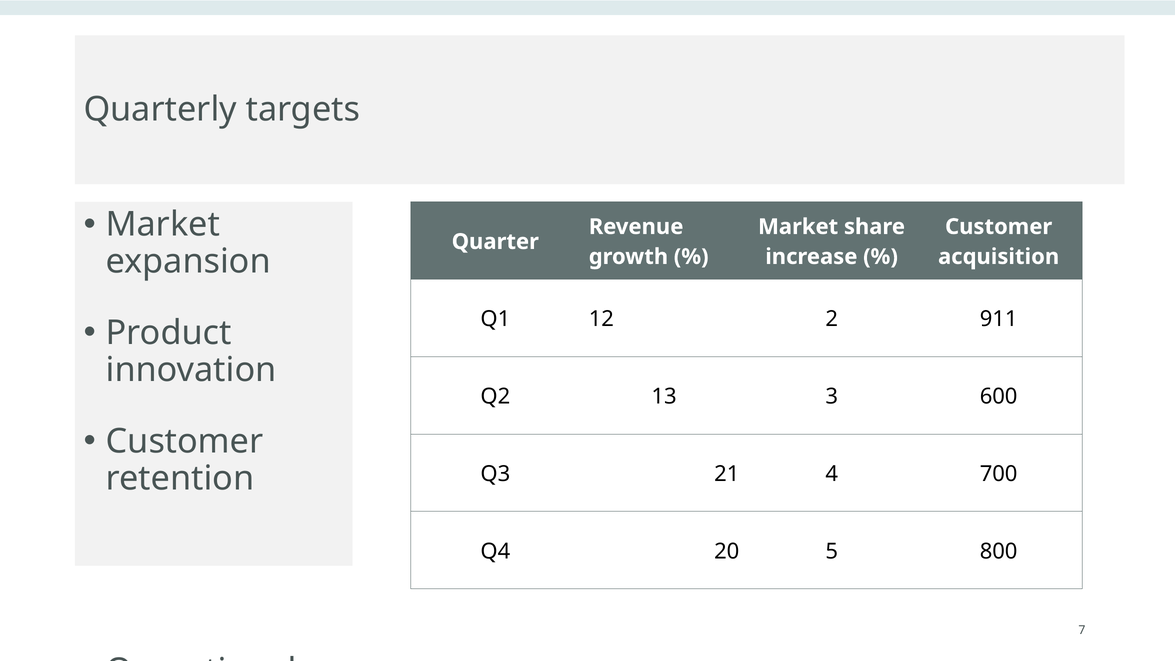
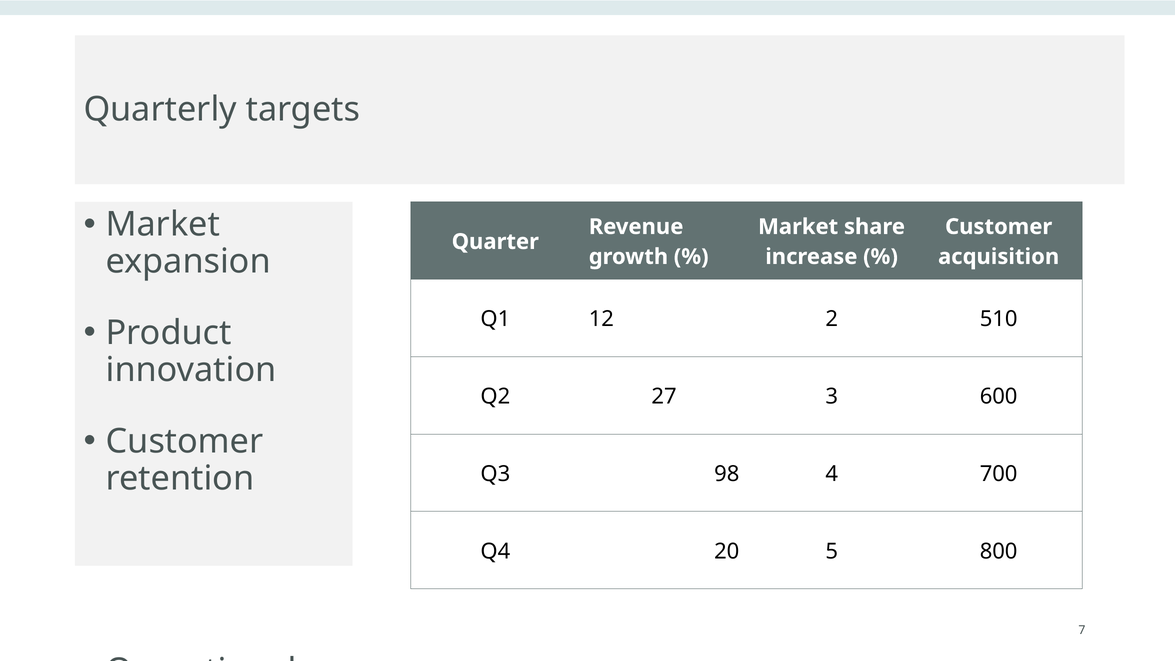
911: 911 -> 510
13: 13 -> 27
21: 21 -> 98
